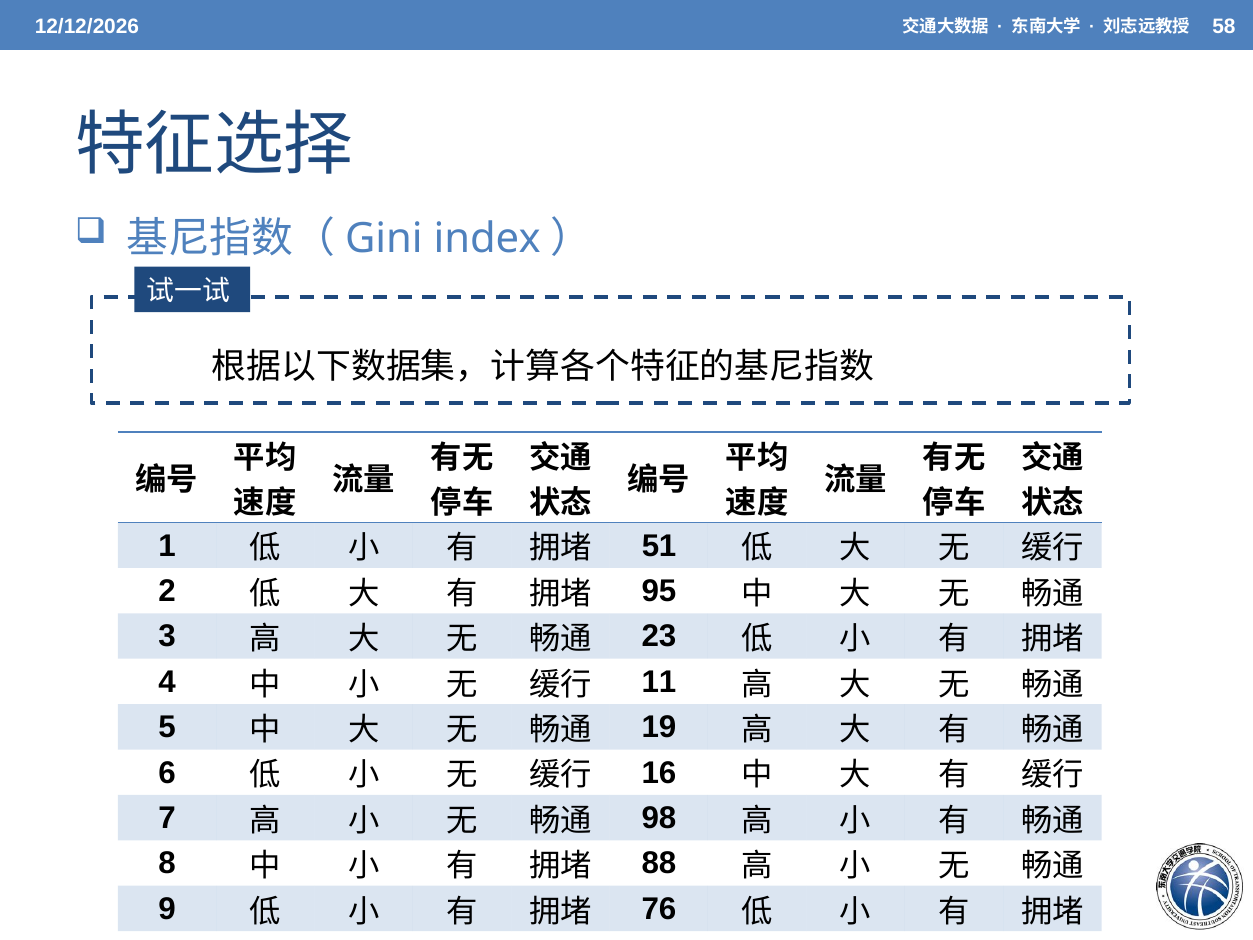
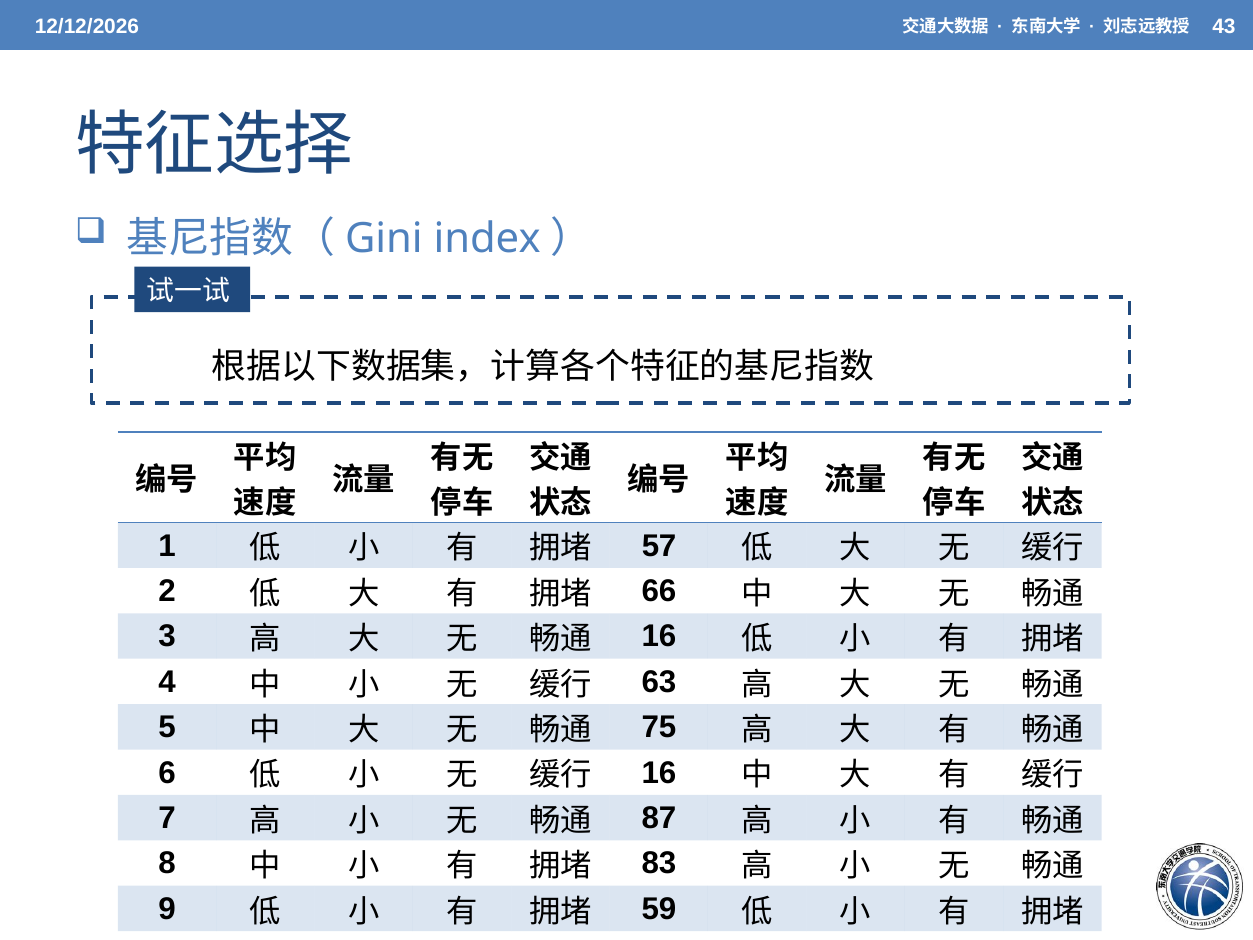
58: 58 -> 43
51: 51 -> 57
95: 95 -> 66
23 at (659, 636): 23 -> 16
11: 11 -> 63
19: 19 -> 75
98: 98 -> 87
88: 88 -> 83
76: 76 -> 59
